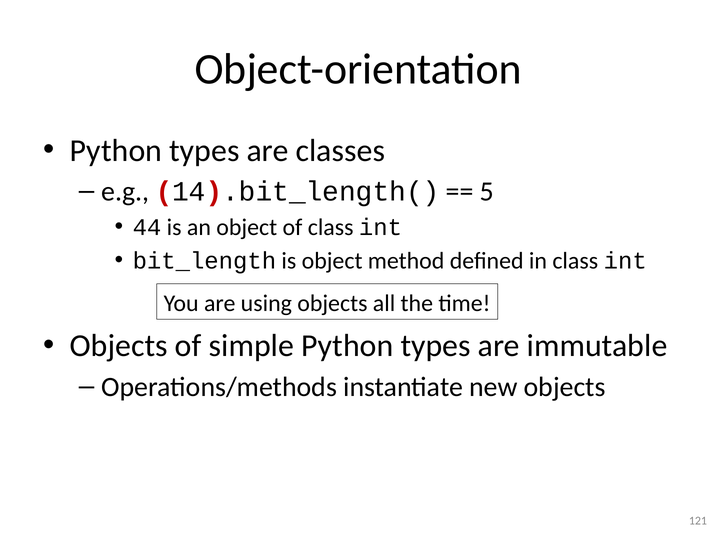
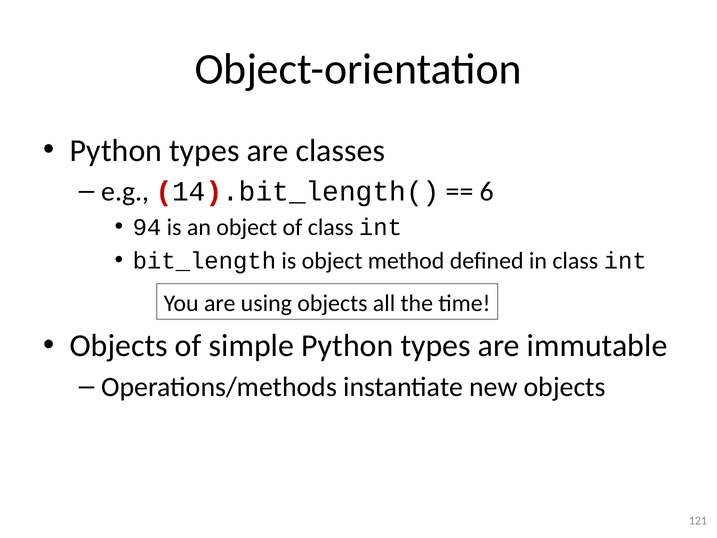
5: 5 -> 6
44: 44 -> 94
